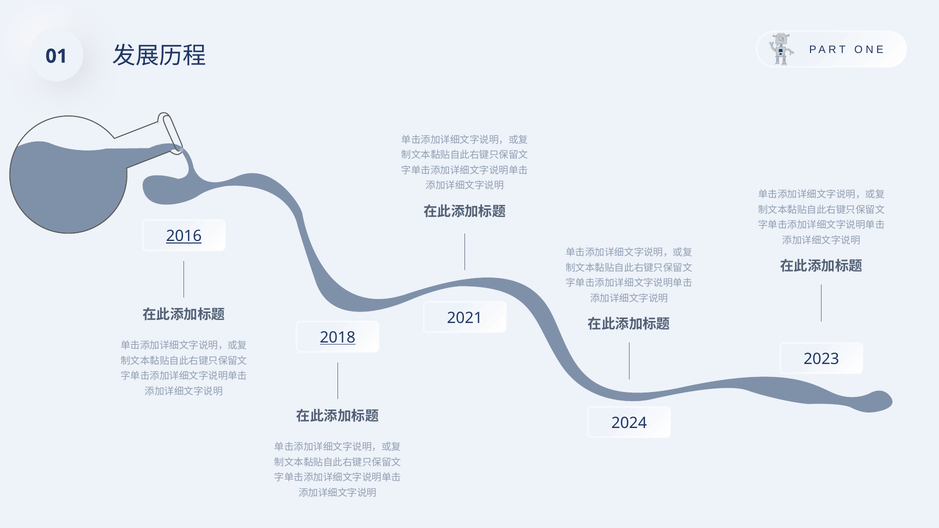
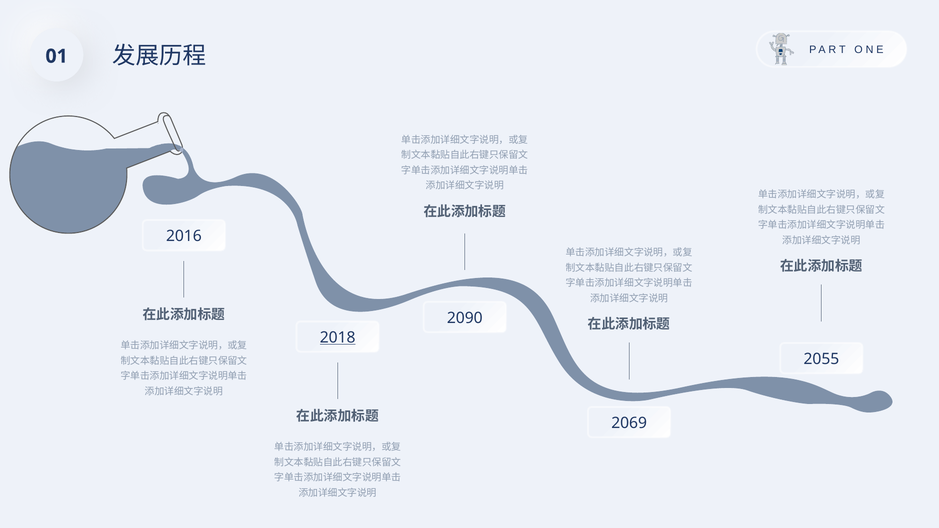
2016 underline: present -> none
2021: 2021 -> 2090
2023: 2023 -> 2055
2024: 2024 -> 2069
